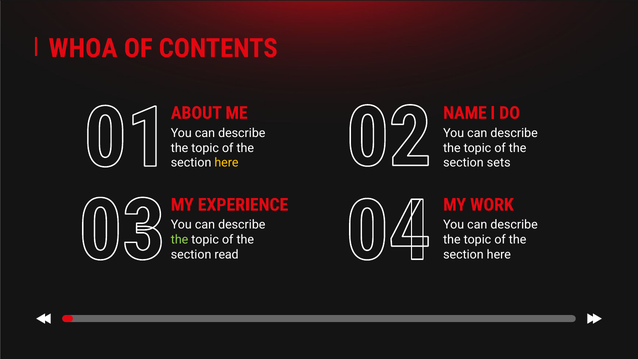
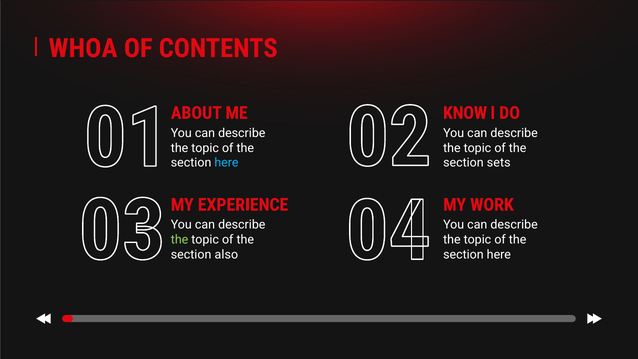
NAME: NAME -> KNOW
here at (226, 163) colour: yellow -> light blue
read: read -> also
